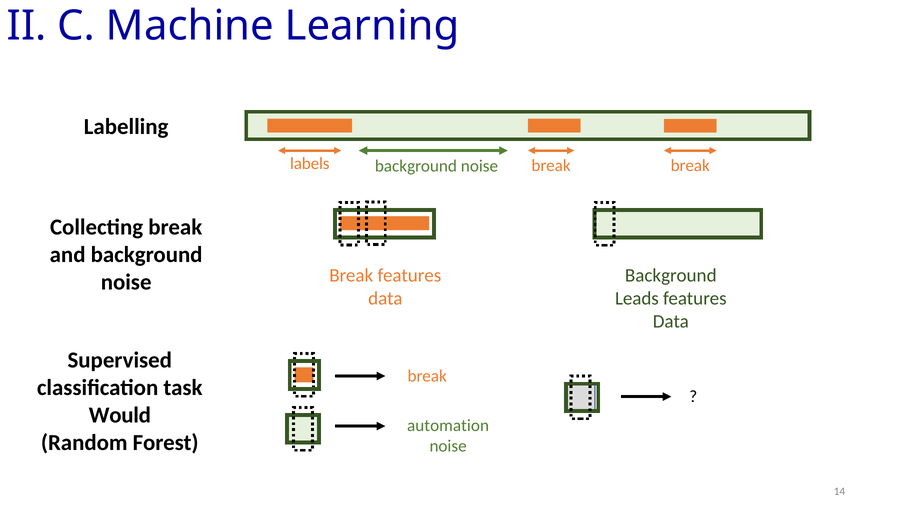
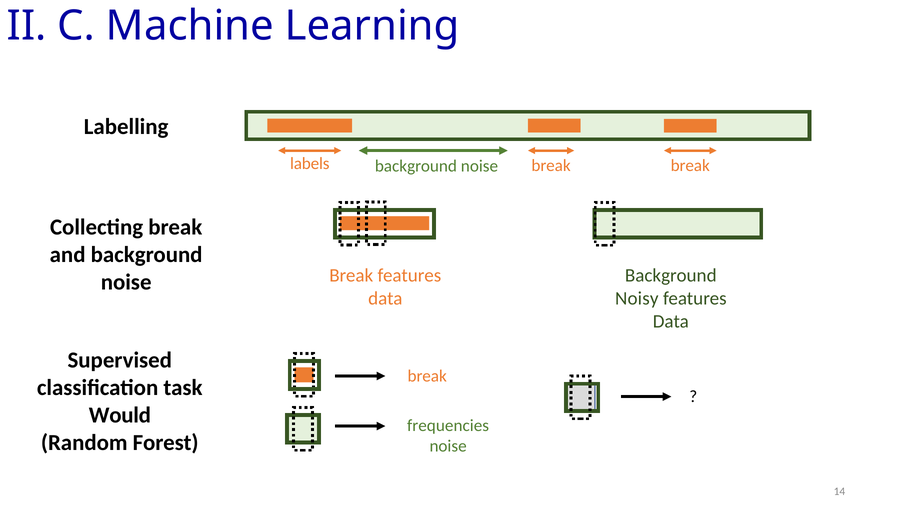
Leads: Leads -> Noisy
automation: automation -> frequencies
